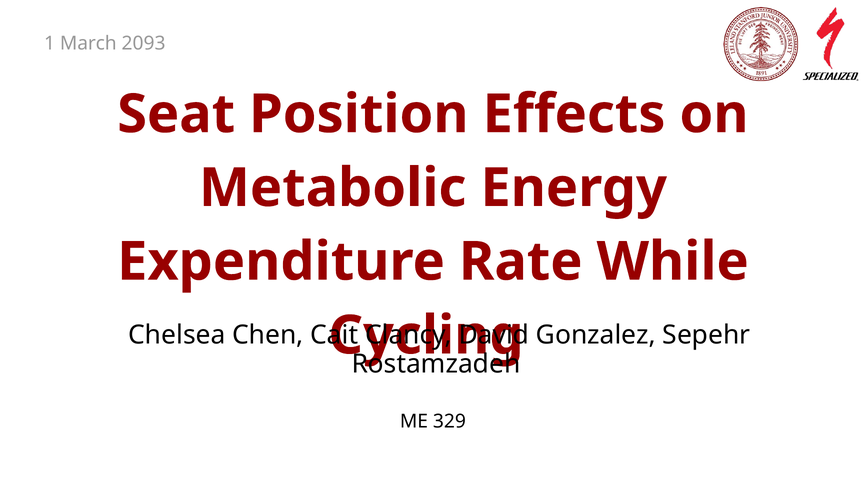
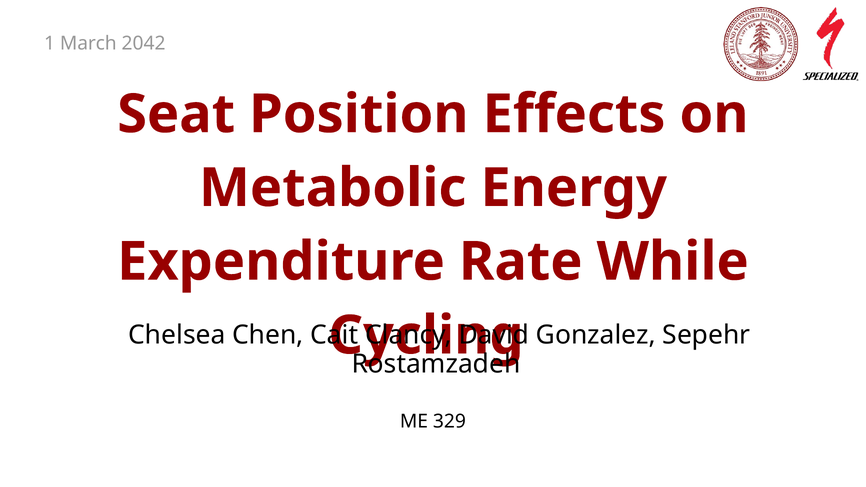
2093: 2093 -> 2042
